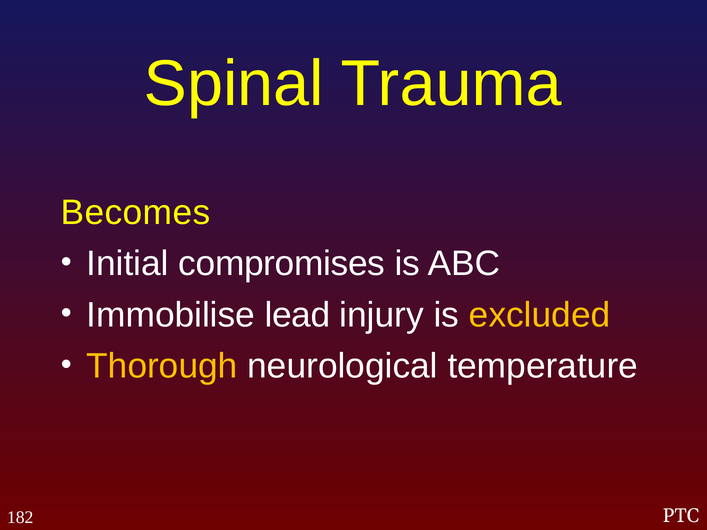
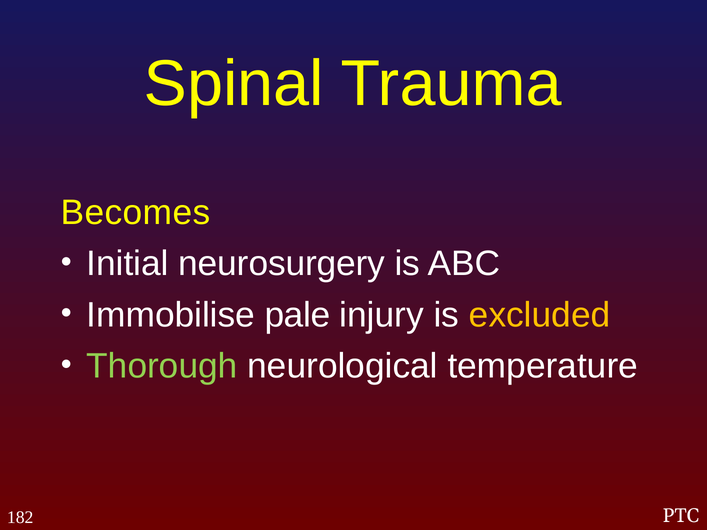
compromises: compromises -> neurosurgery
lead: lead -> pale
Thorough colour: yellow -> light green
